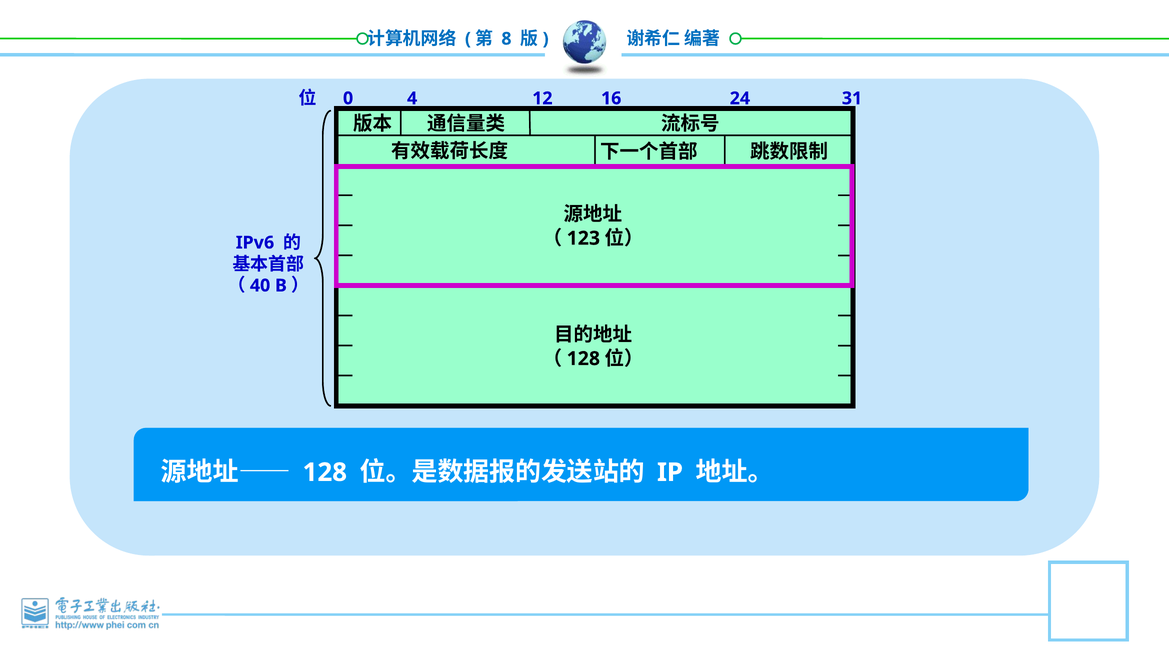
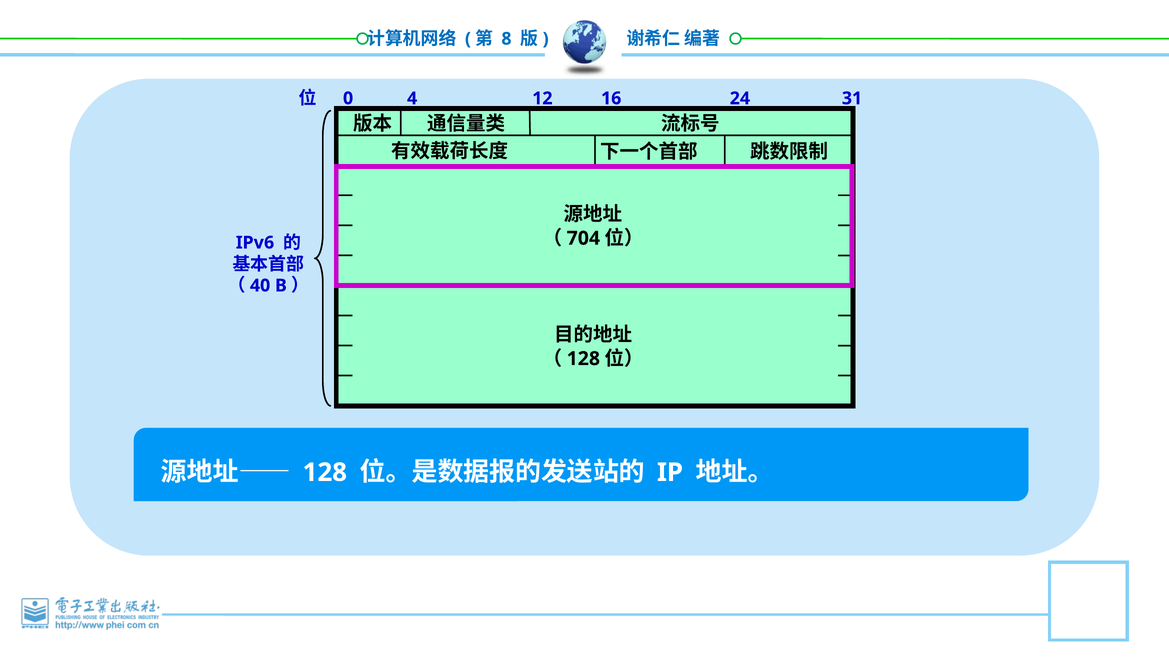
123: 123 -> 704
